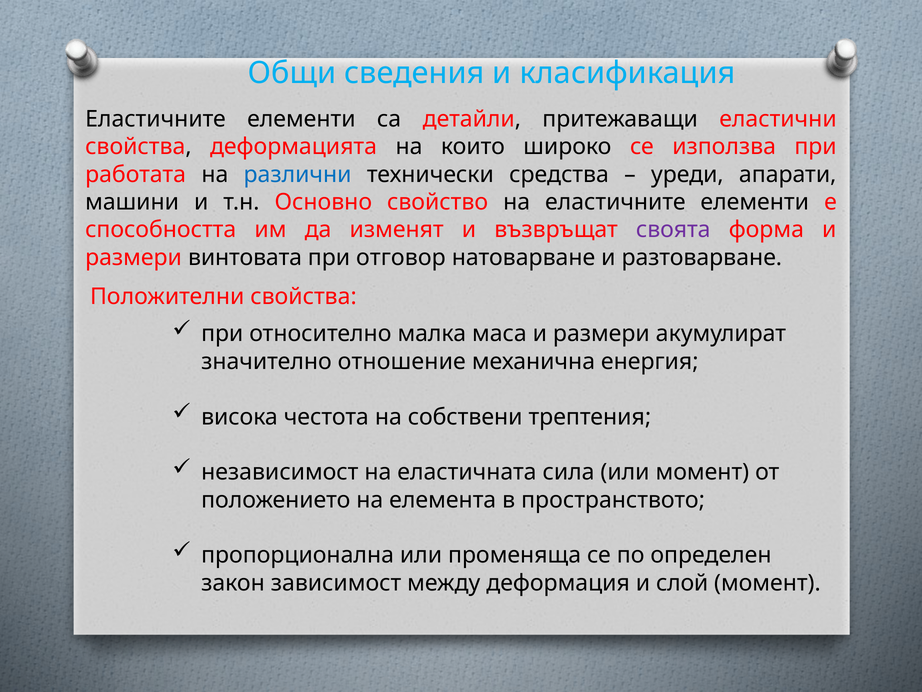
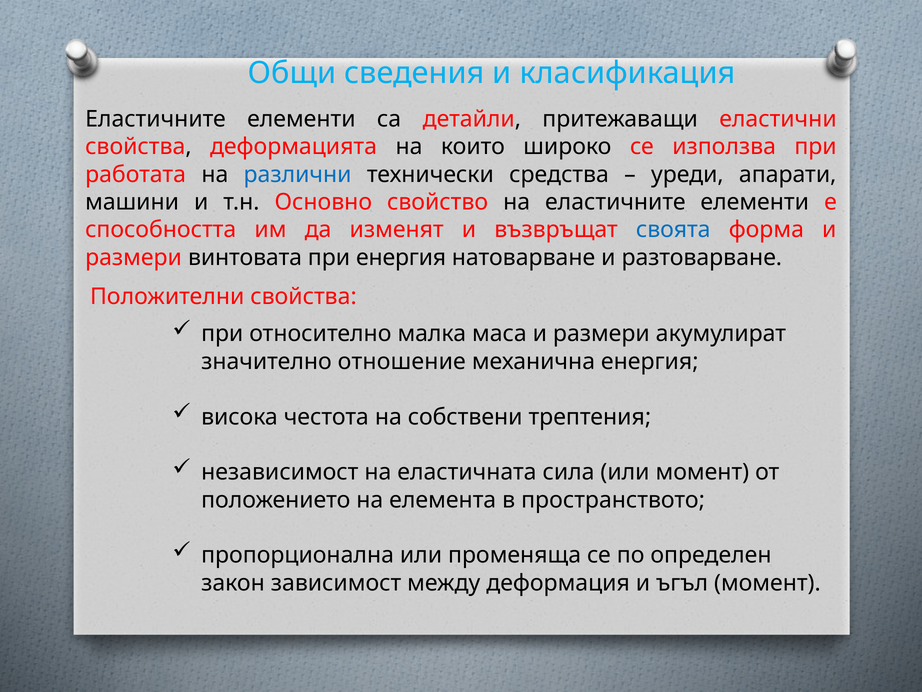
своята colour: purple -> blue
при отговор: отговор -> енергия
слой: слой -> ъгъл
